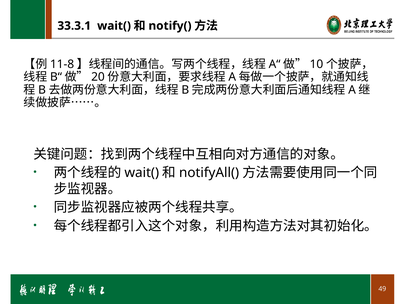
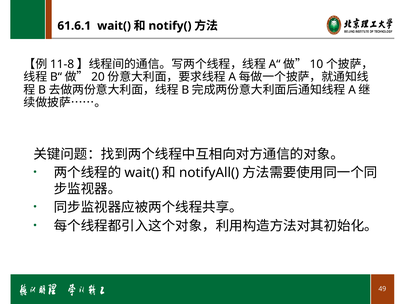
33.3.1: 33.3.1 -> 61.6.1
